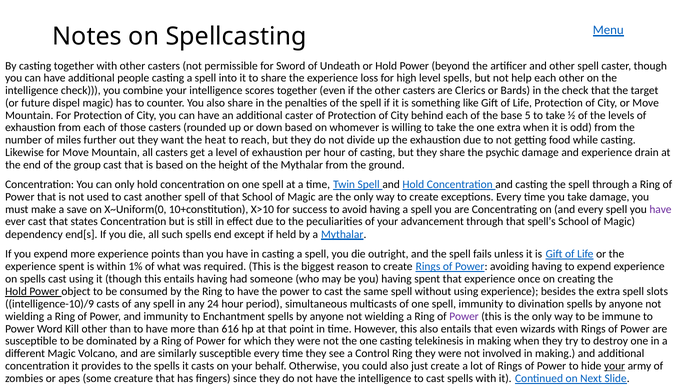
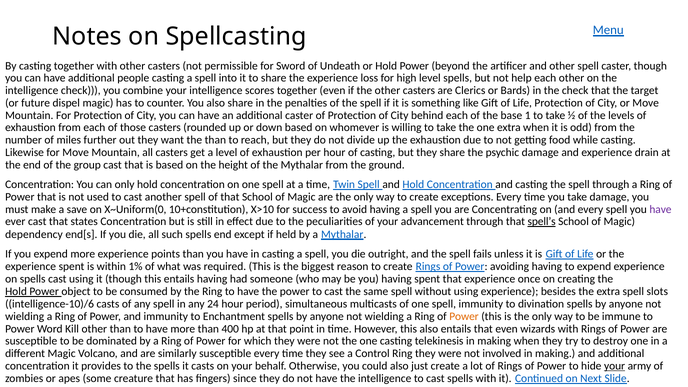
5: 5 -> 1
the heat: heat -> than
spell’s underline: none -> present
intelligence-10)/9: intelligence-10)/9 -> intelligence-10)/6
Power at (464, 316) colour: purple -> orange
616: 616 -> 400
